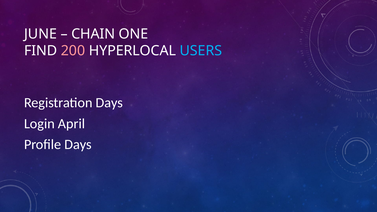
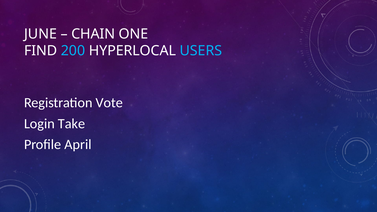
200 colour: pink -> light blue
Registration Days: Days -> Vote
April: April -> Take
Profile Days: Days -> April
